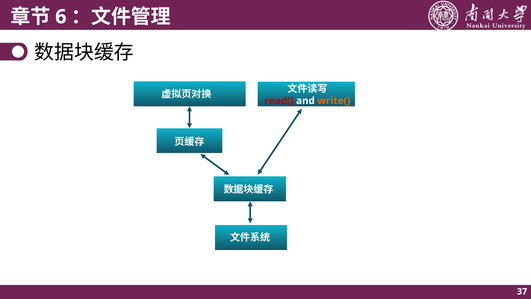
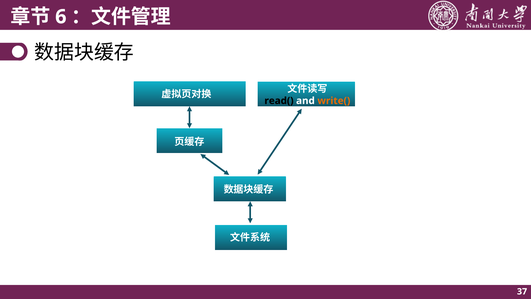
read( colour: red -> black
